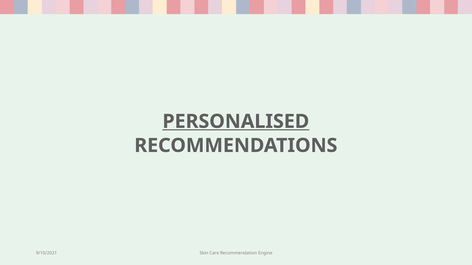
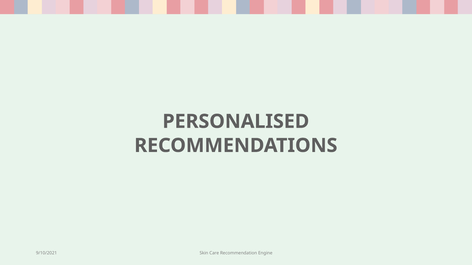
PERSONALISED underline: present -> none
